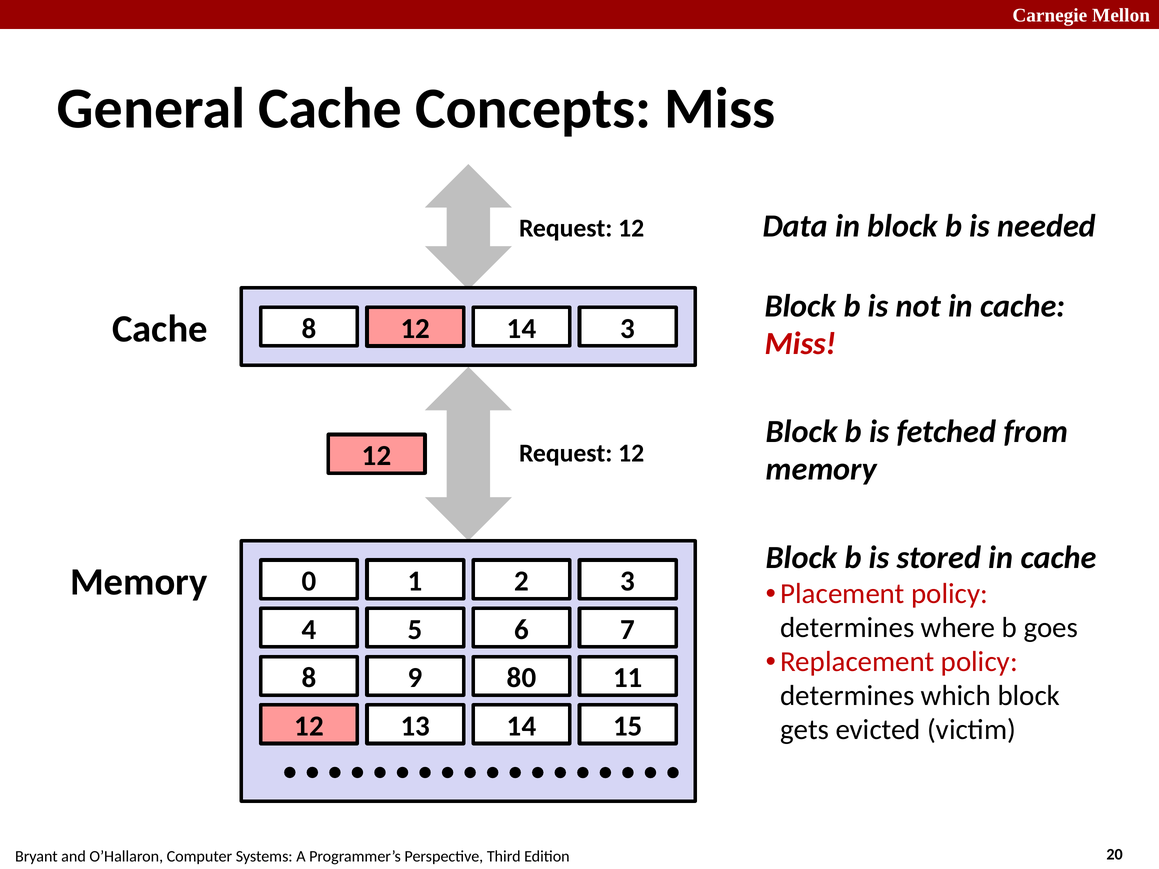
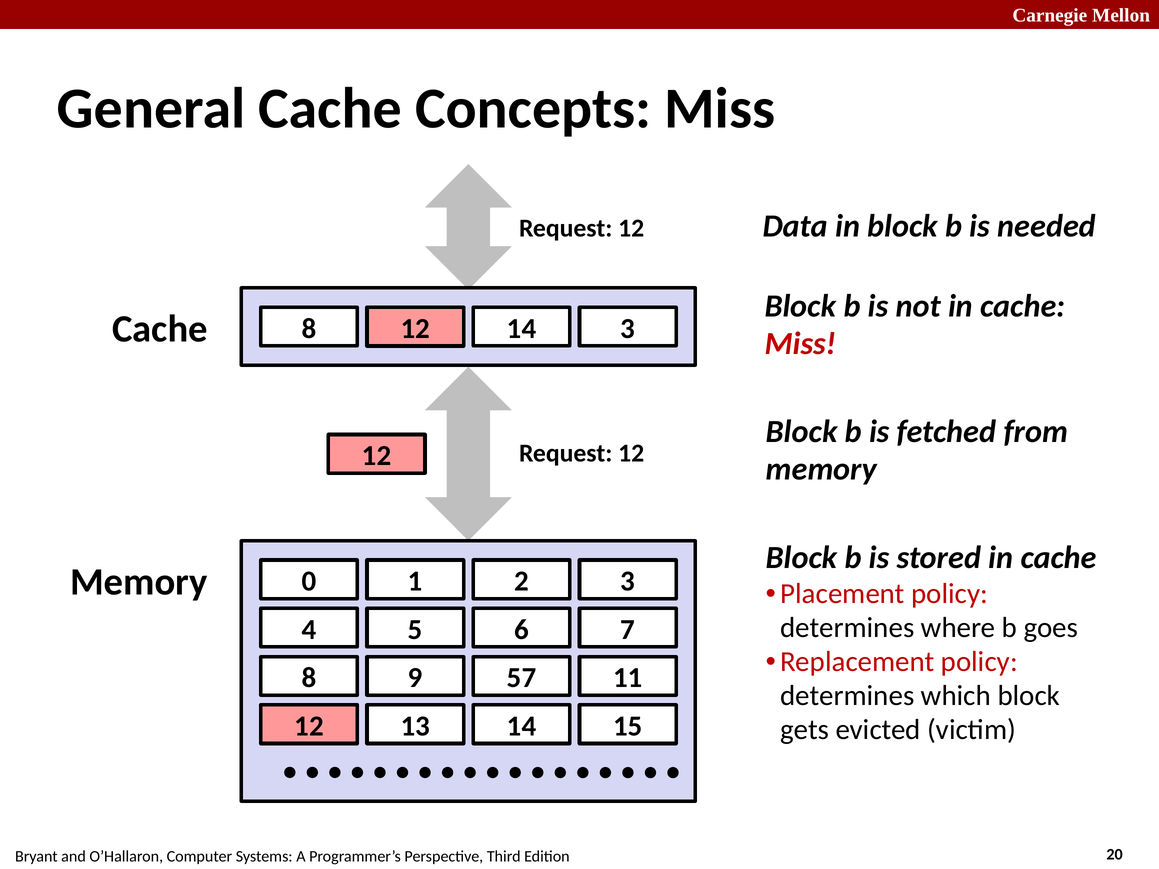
80: 80 -> 57
